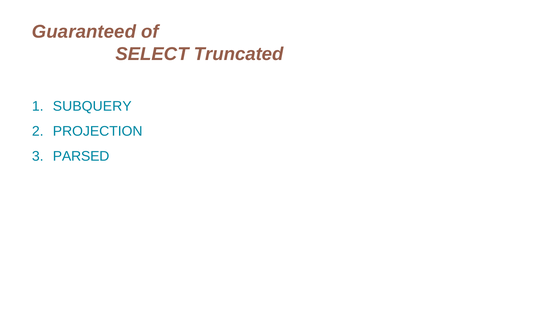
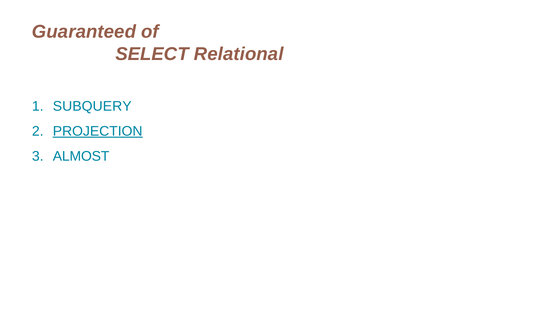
Truncated: Truncated -> Relational
PROJECTION underline: none -> present
PARSED: PARSED -> ALMOST
